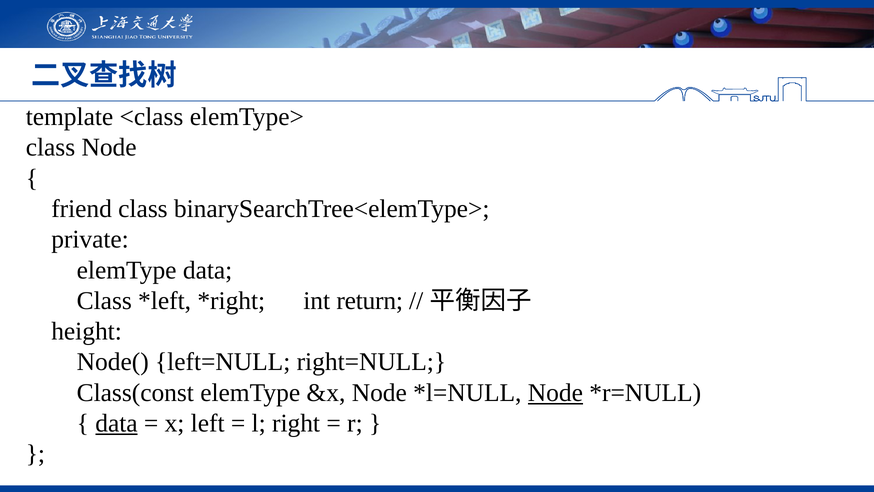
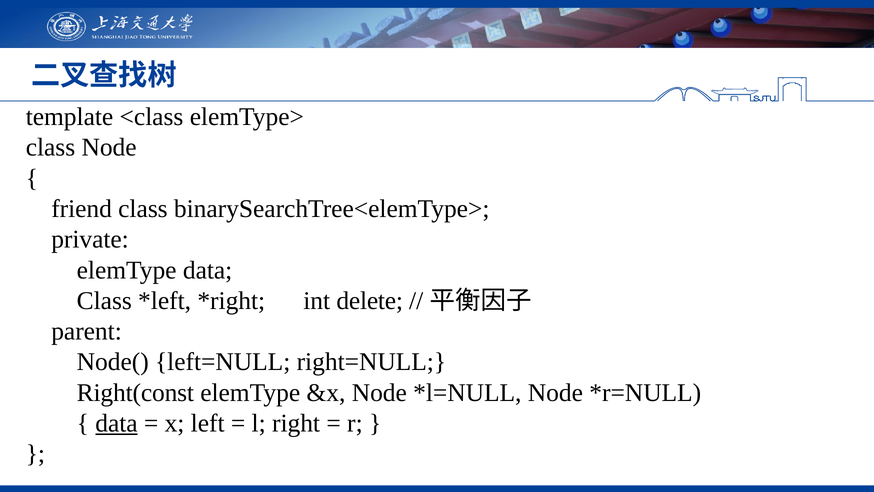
return: return -> delete
height: height -> parent
Class(const: Class(const -> Right(const
Node at (555, 392) underline: present -> none
